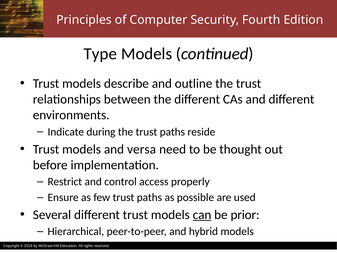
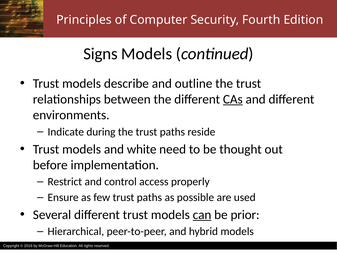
Type: Type -> Signs
CAs underline: none -> present
versa: versa -> white
